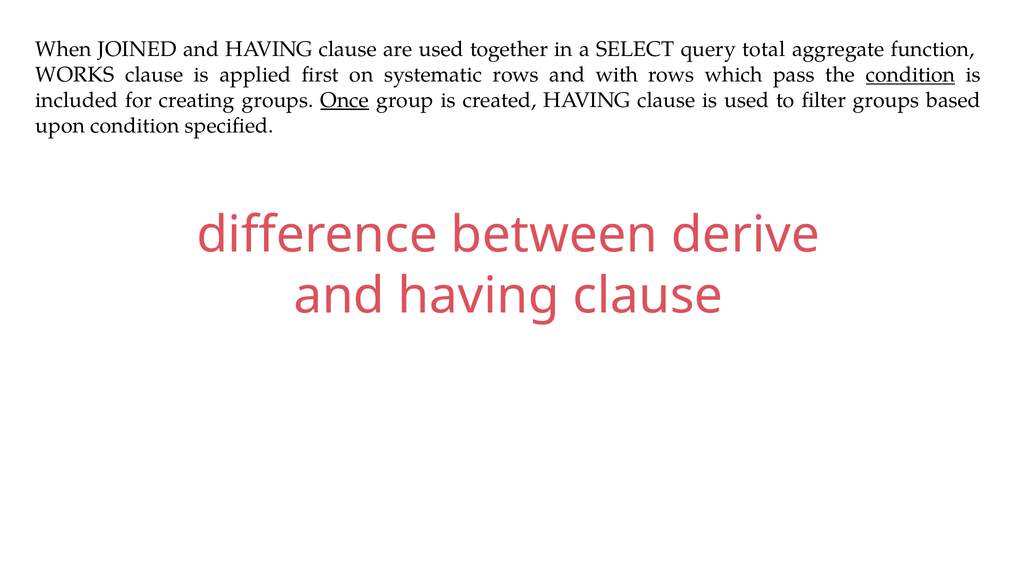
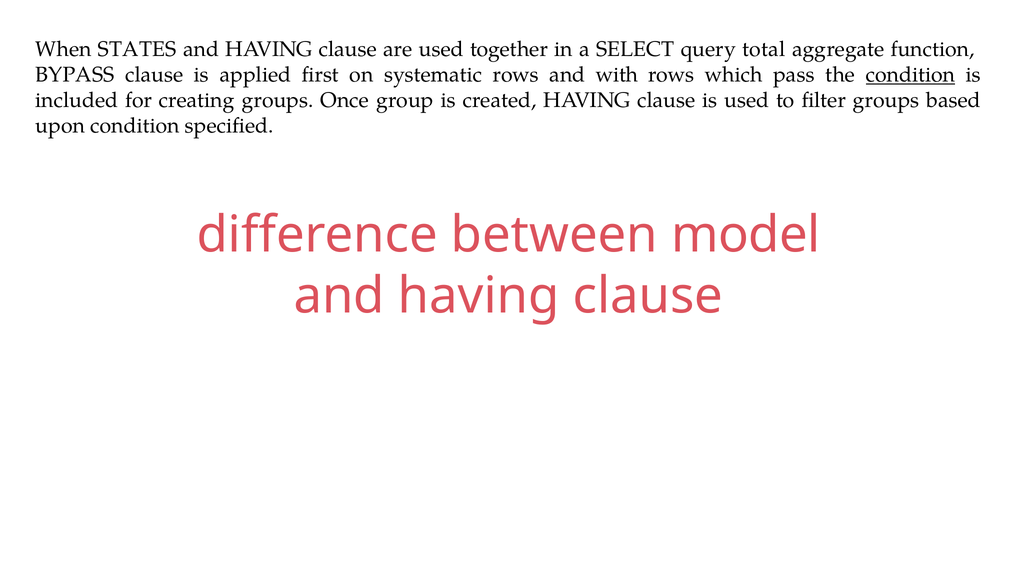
JOINED: JOINED -> STATES
WORKS: WORKS -> BYPASS
Once underline: present -> none
derive: derive -> model
